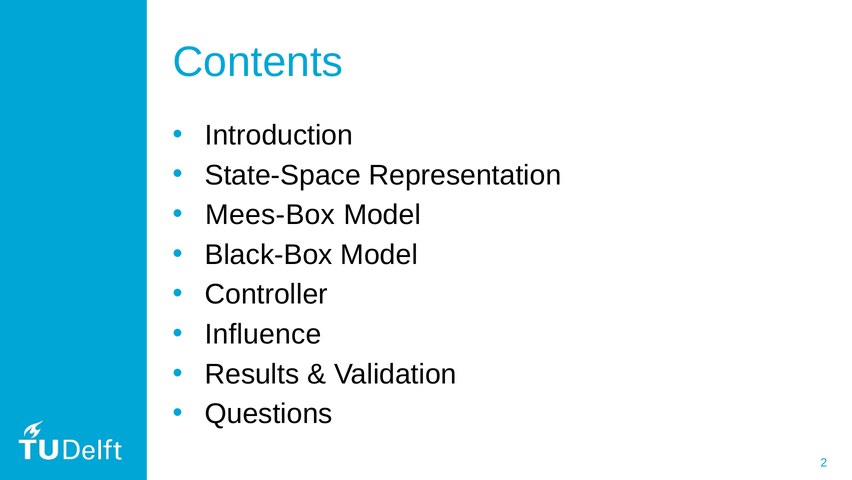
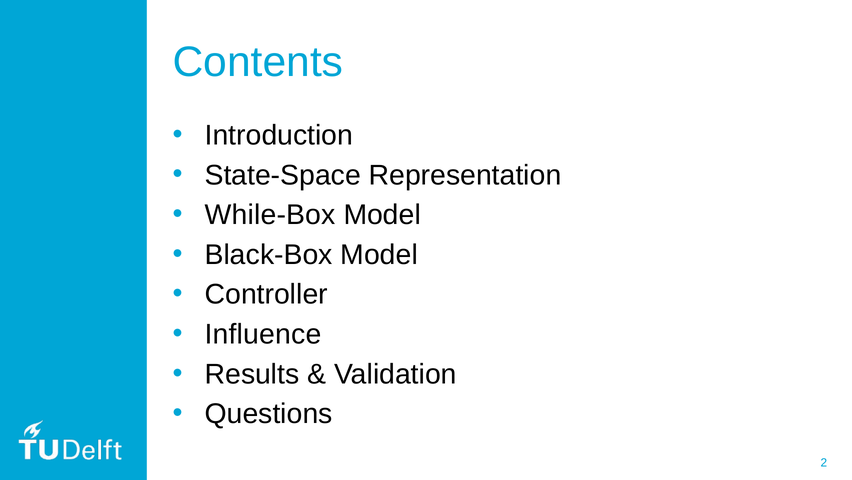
Mees-Box: Mees-Box -> While-Box
